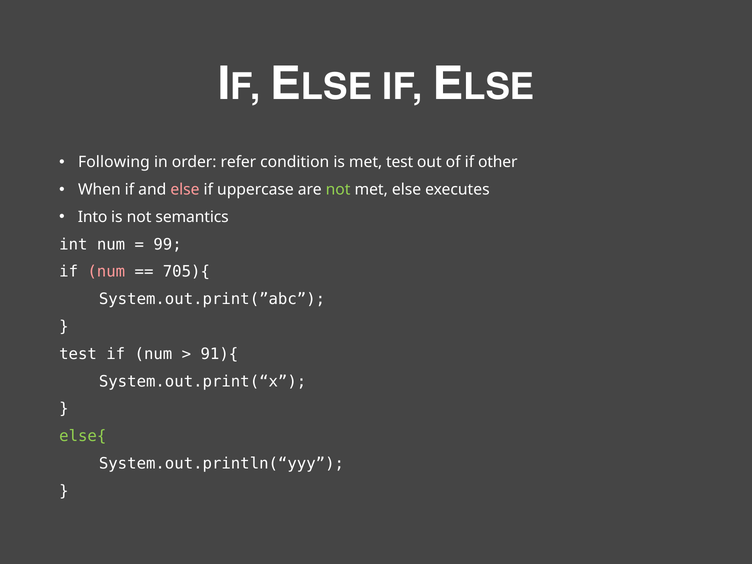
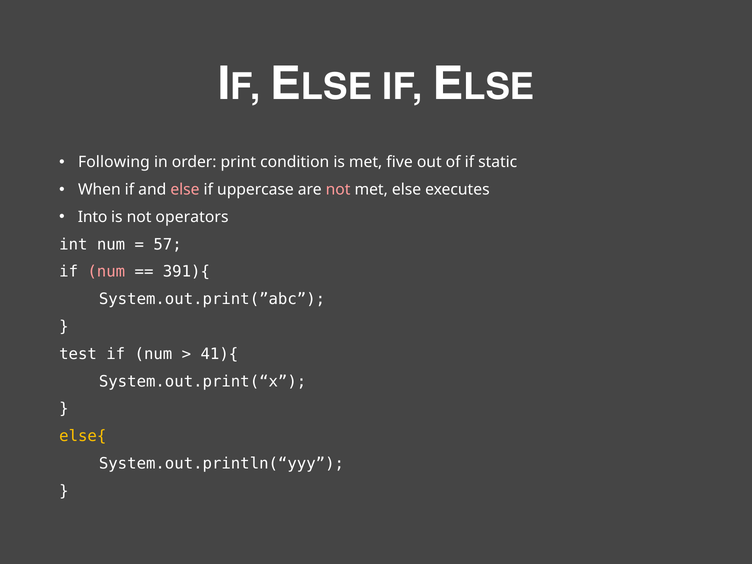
refer: refer -> print
met test: test -> five
other: other -> static
not at (338, 190) colour: light green -> pink
semantics: semantics -> operators
99: 99 -> 57
705){: 705){ -> 391){
91){: 91){ -> 41){
else{ colour: light green -> yellow
